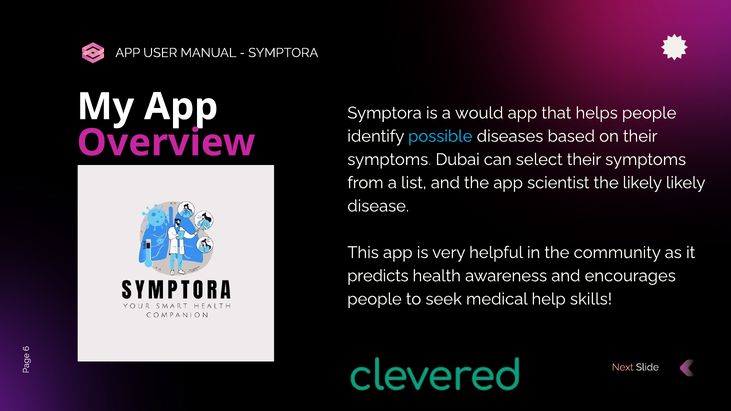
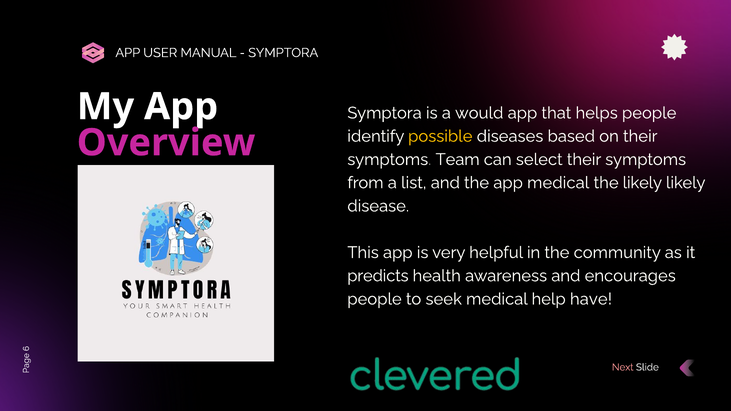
possible colour: light blue -> yellow
Dubai: Dubai -> Team
app scientist: scientist -> medical
skills: skills -> have
